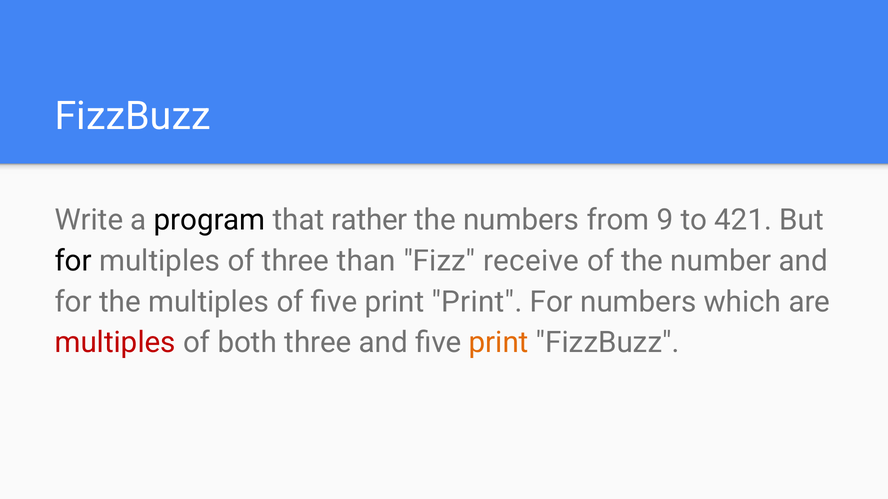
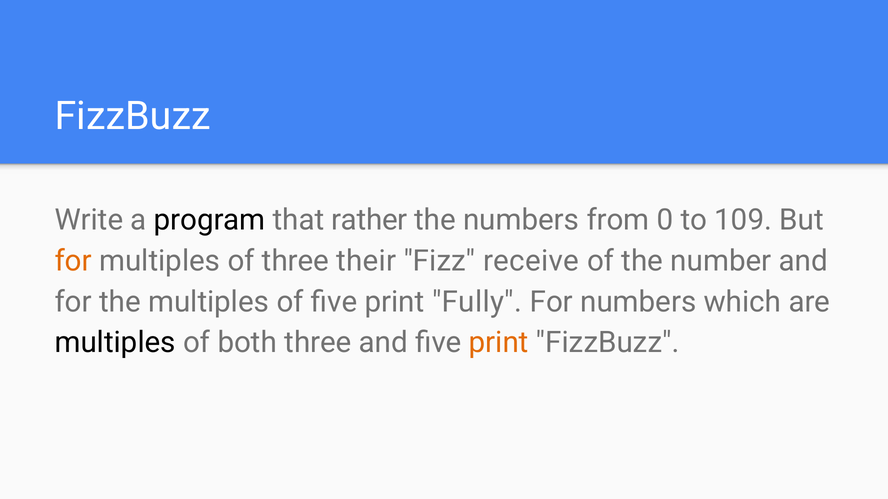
9: 9 -> 0
421: 421 -> 109
for at (73, 261) colour: black -> orange
than: than -> their
print Print: Print -> Fully
multiples at (115, 343) colour: red -> black
